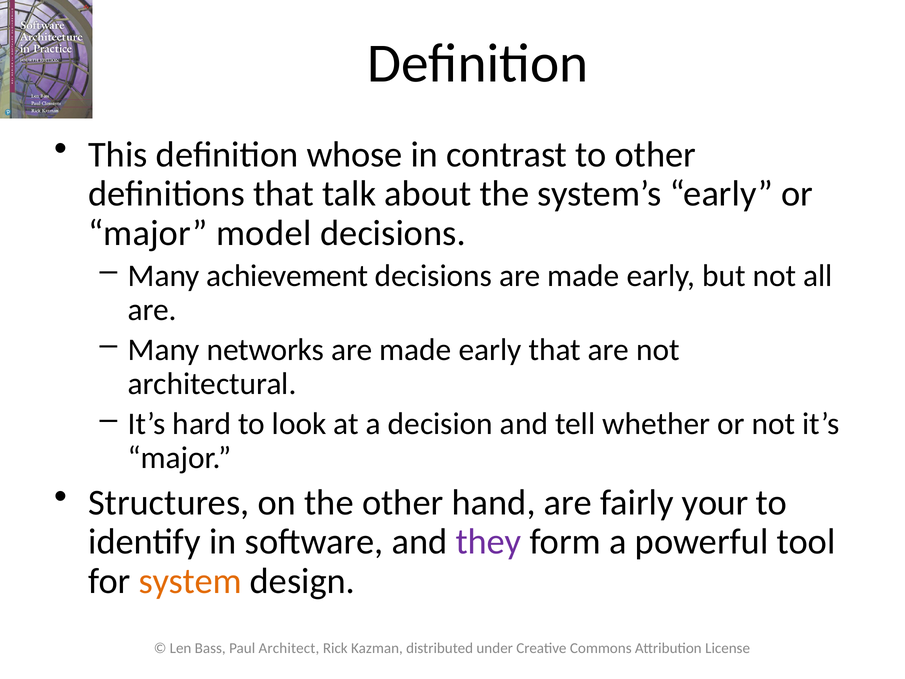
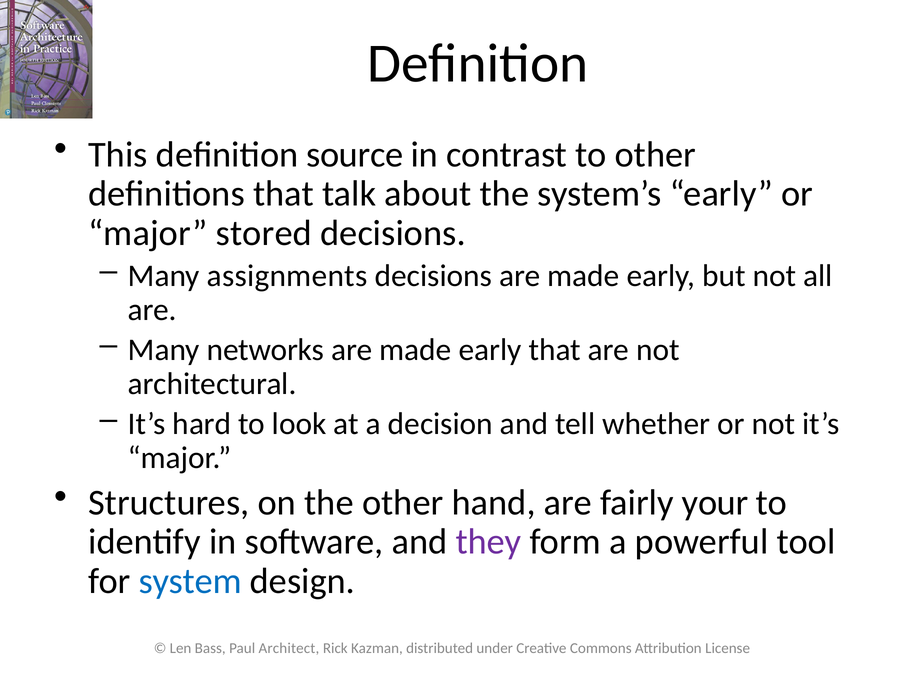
whose: whose -> source
model: model -> stored
achievement: achievement -> assignments
system colour: orange -> blue
